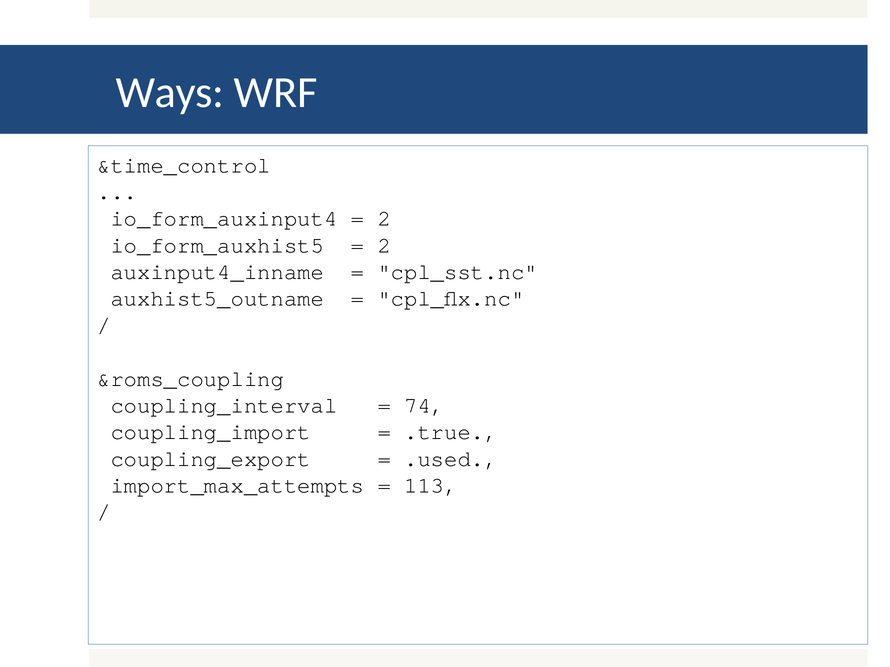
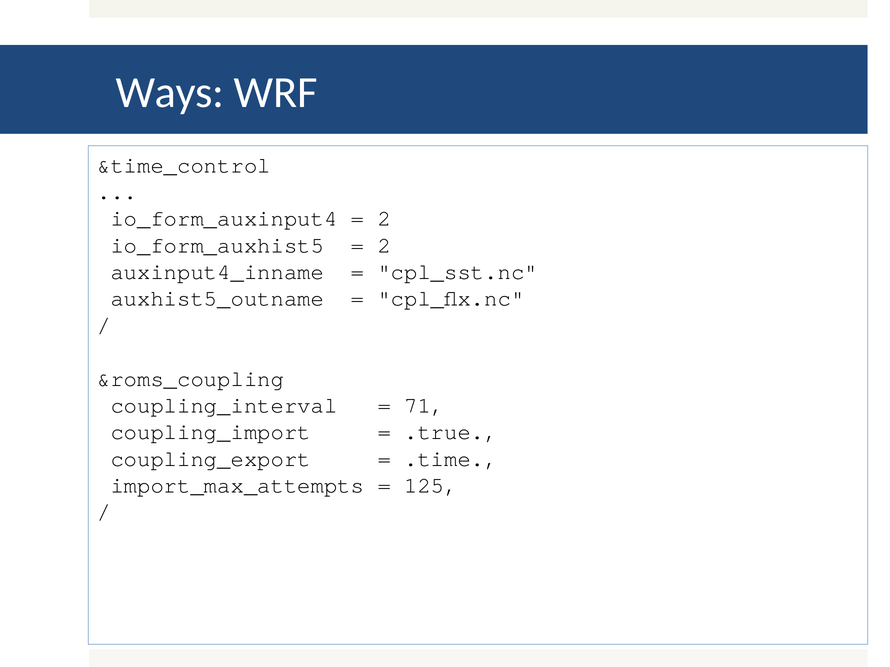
74: 74 -> 71
.used: .used -> .time
113: 113 -> 125
